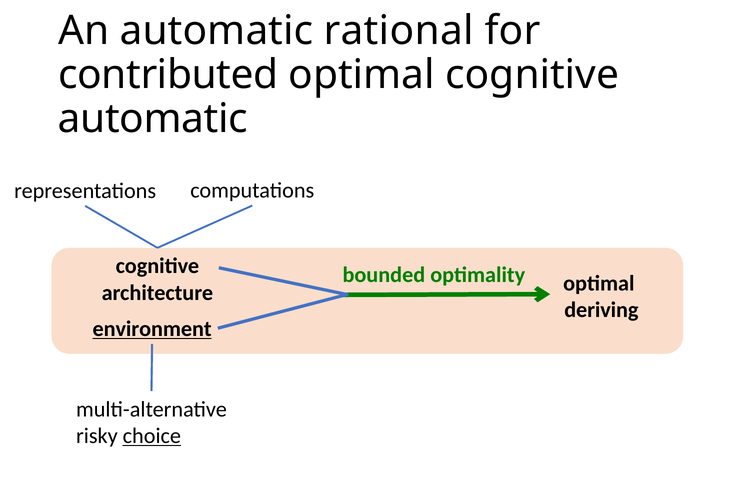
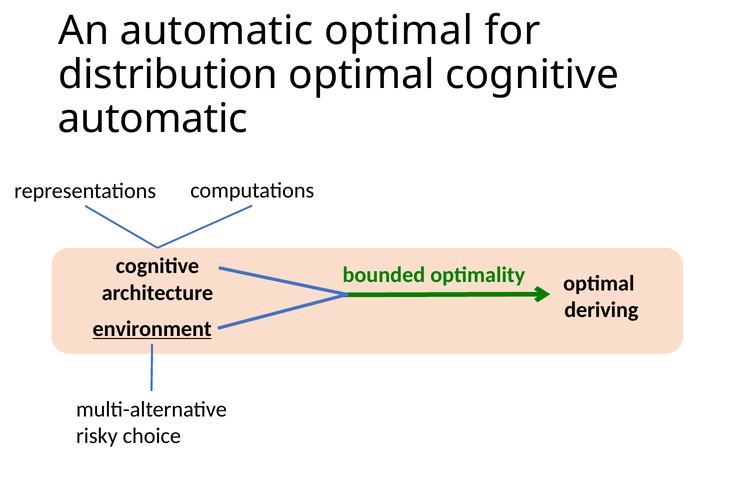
An automatic rational: rational -> optimal
contributed: contributed -> distribution
choice underline: present -> none
